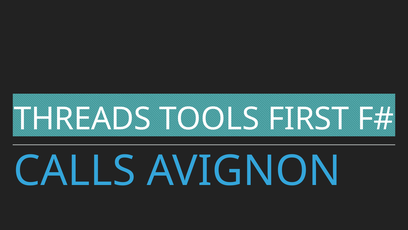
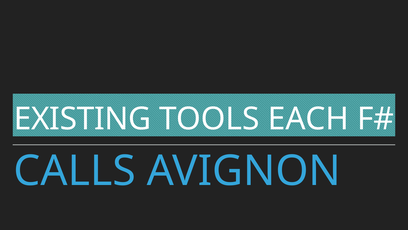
THREADS: THREADS -> EXISTING
FIRST: FIRST -> EACH
